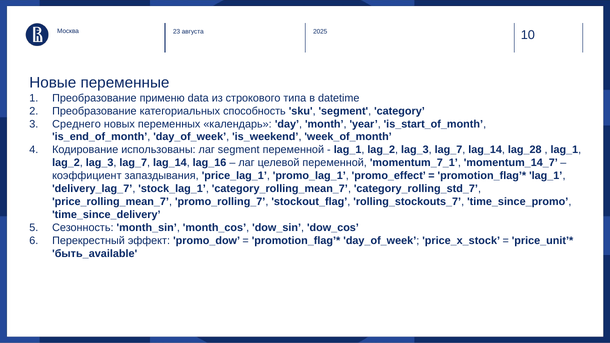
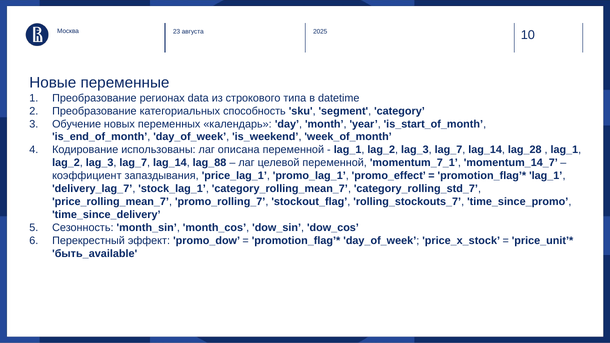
применю: применю -> регионах
Среднего: Среднего -> Обучение
лаг segment: segment -> описана
lag_16: lag_16 -> lag_88
